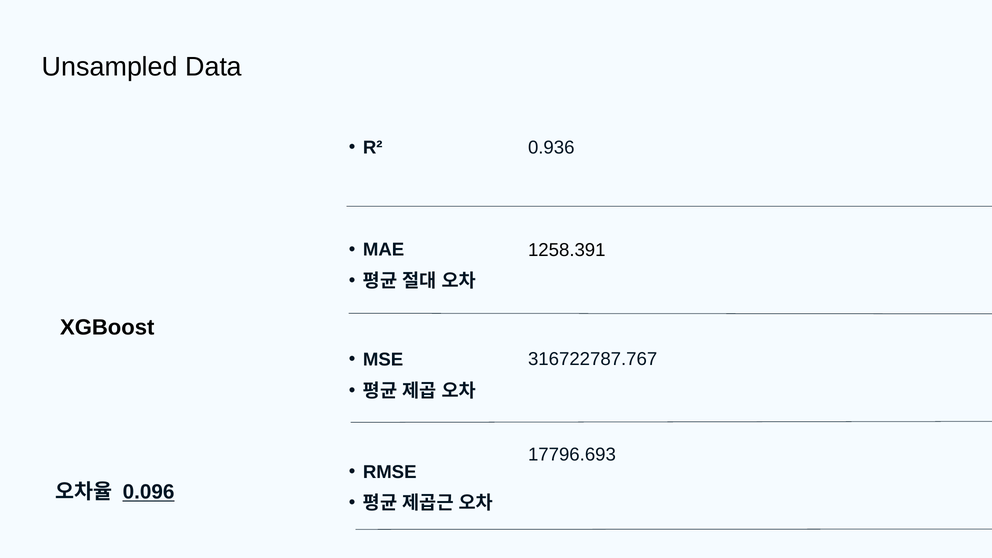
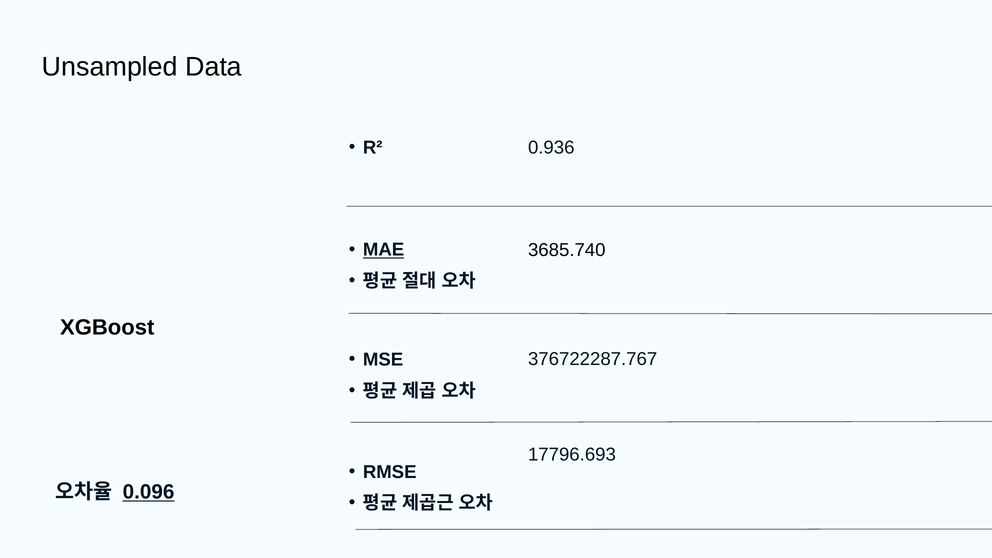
MAE underline: none -> present
1258.391: 1258.391 -> 3685.740
316722787.767: 316722787.767 -> 376722287.767
